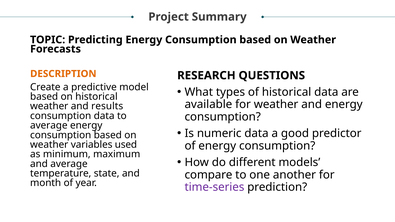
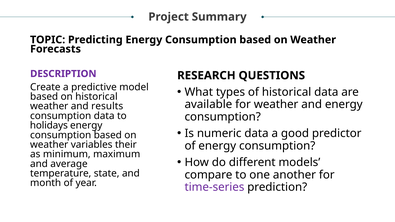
DESCRIPTION colour: orange -> purple
average at (49, 126): average -> holidays
used: used -> their
